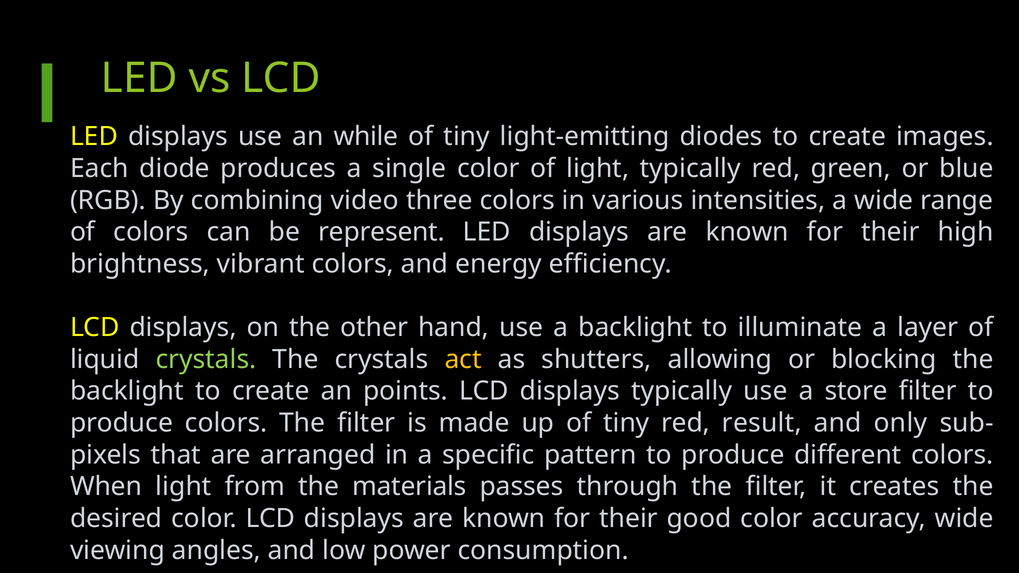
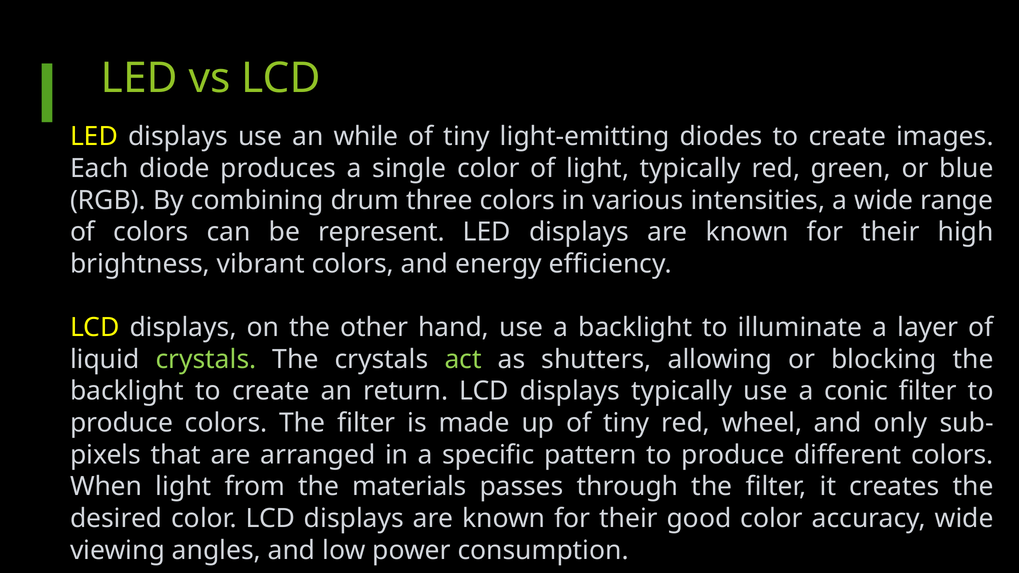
video: video -> drum
act colour: yellow -> light green
points: points -> return
store: store -> conic
result: result -> wheel
